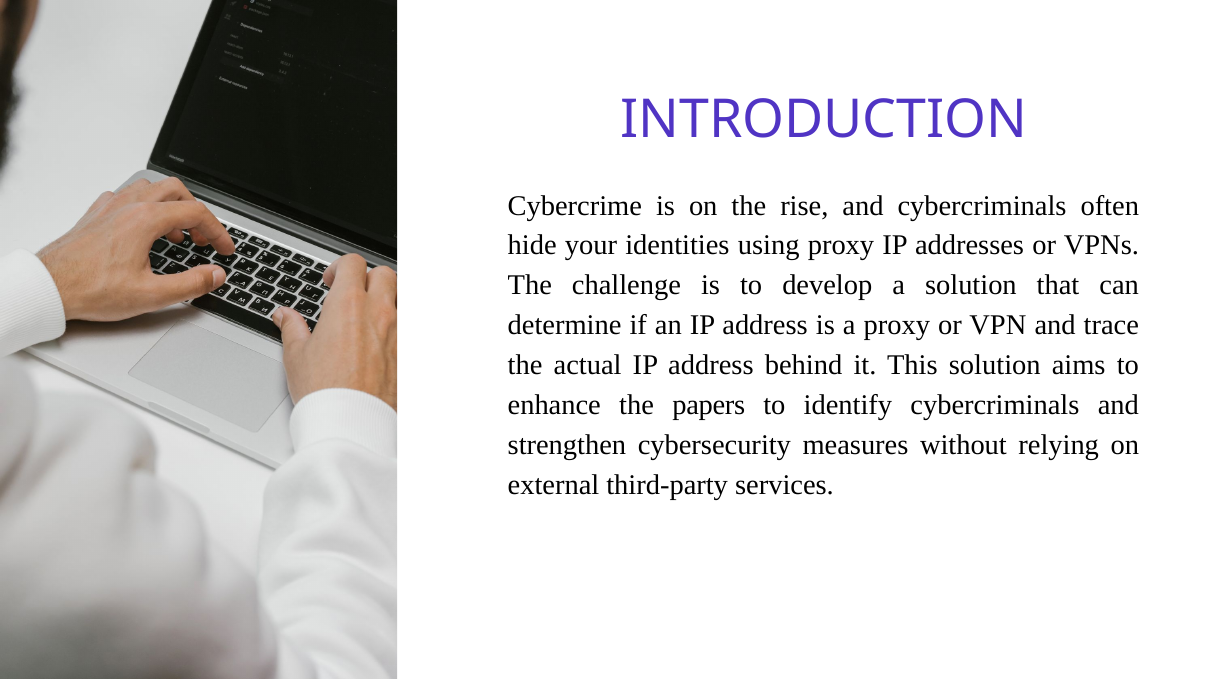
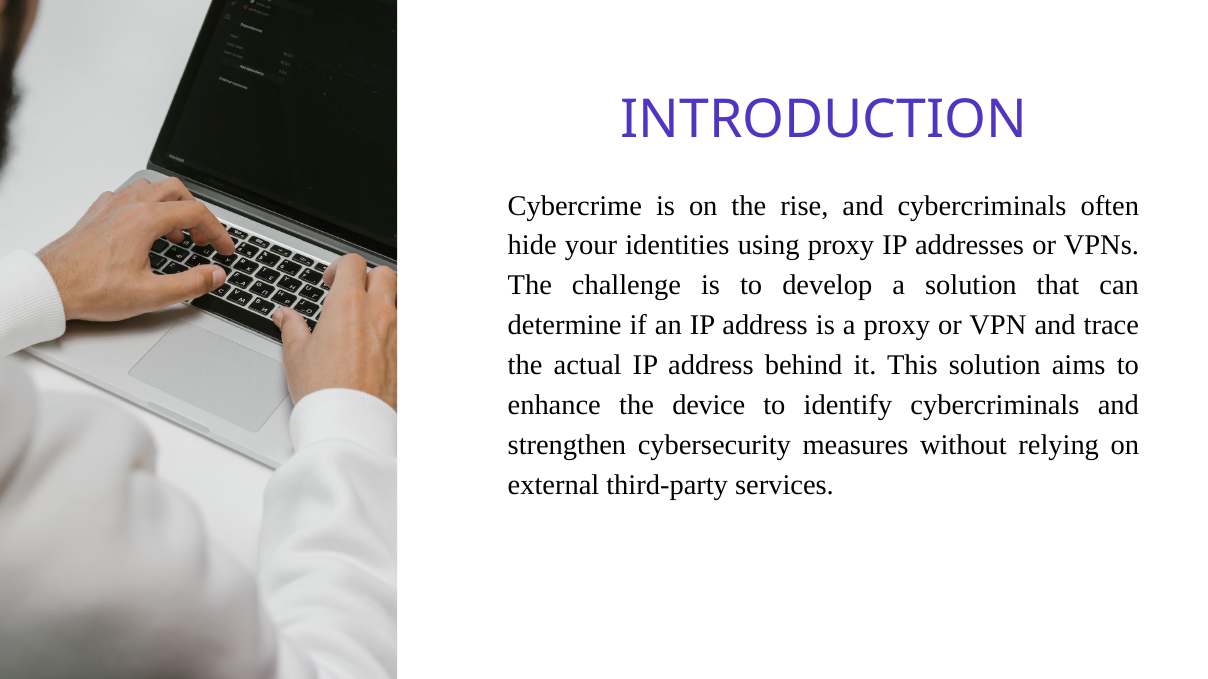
papers: papers -> device
